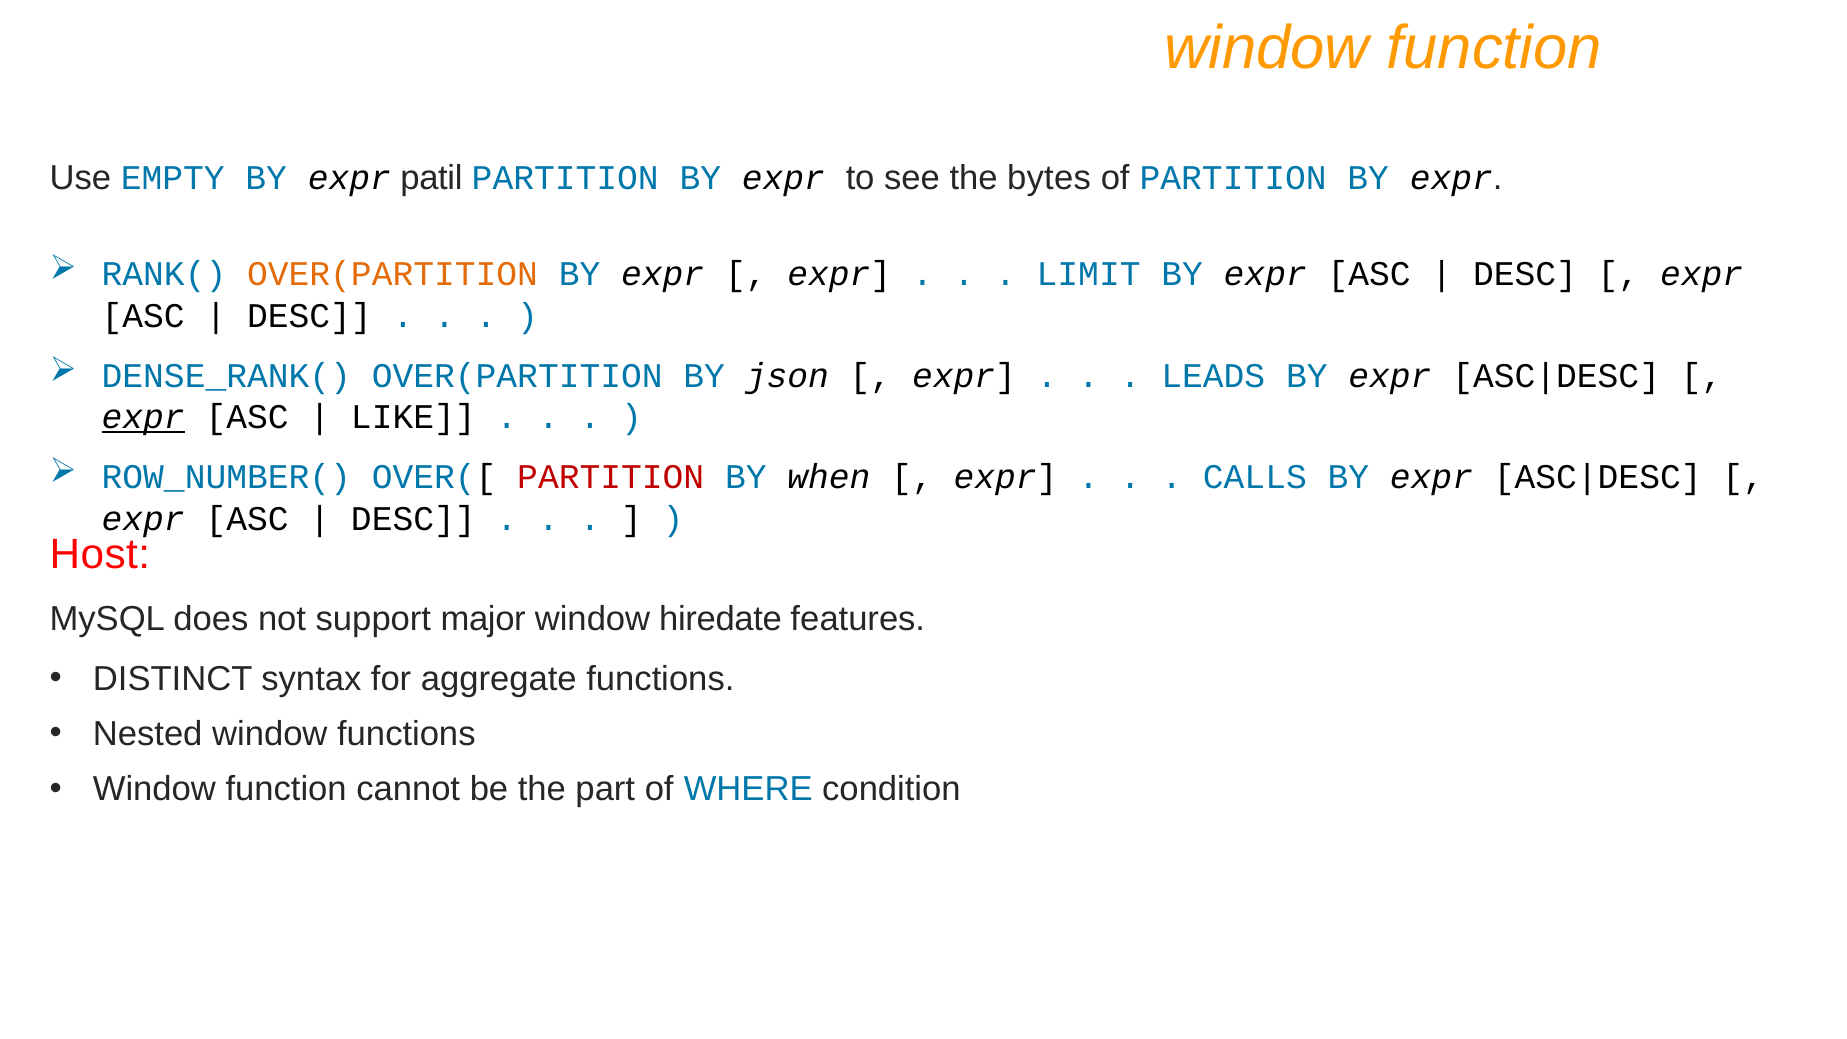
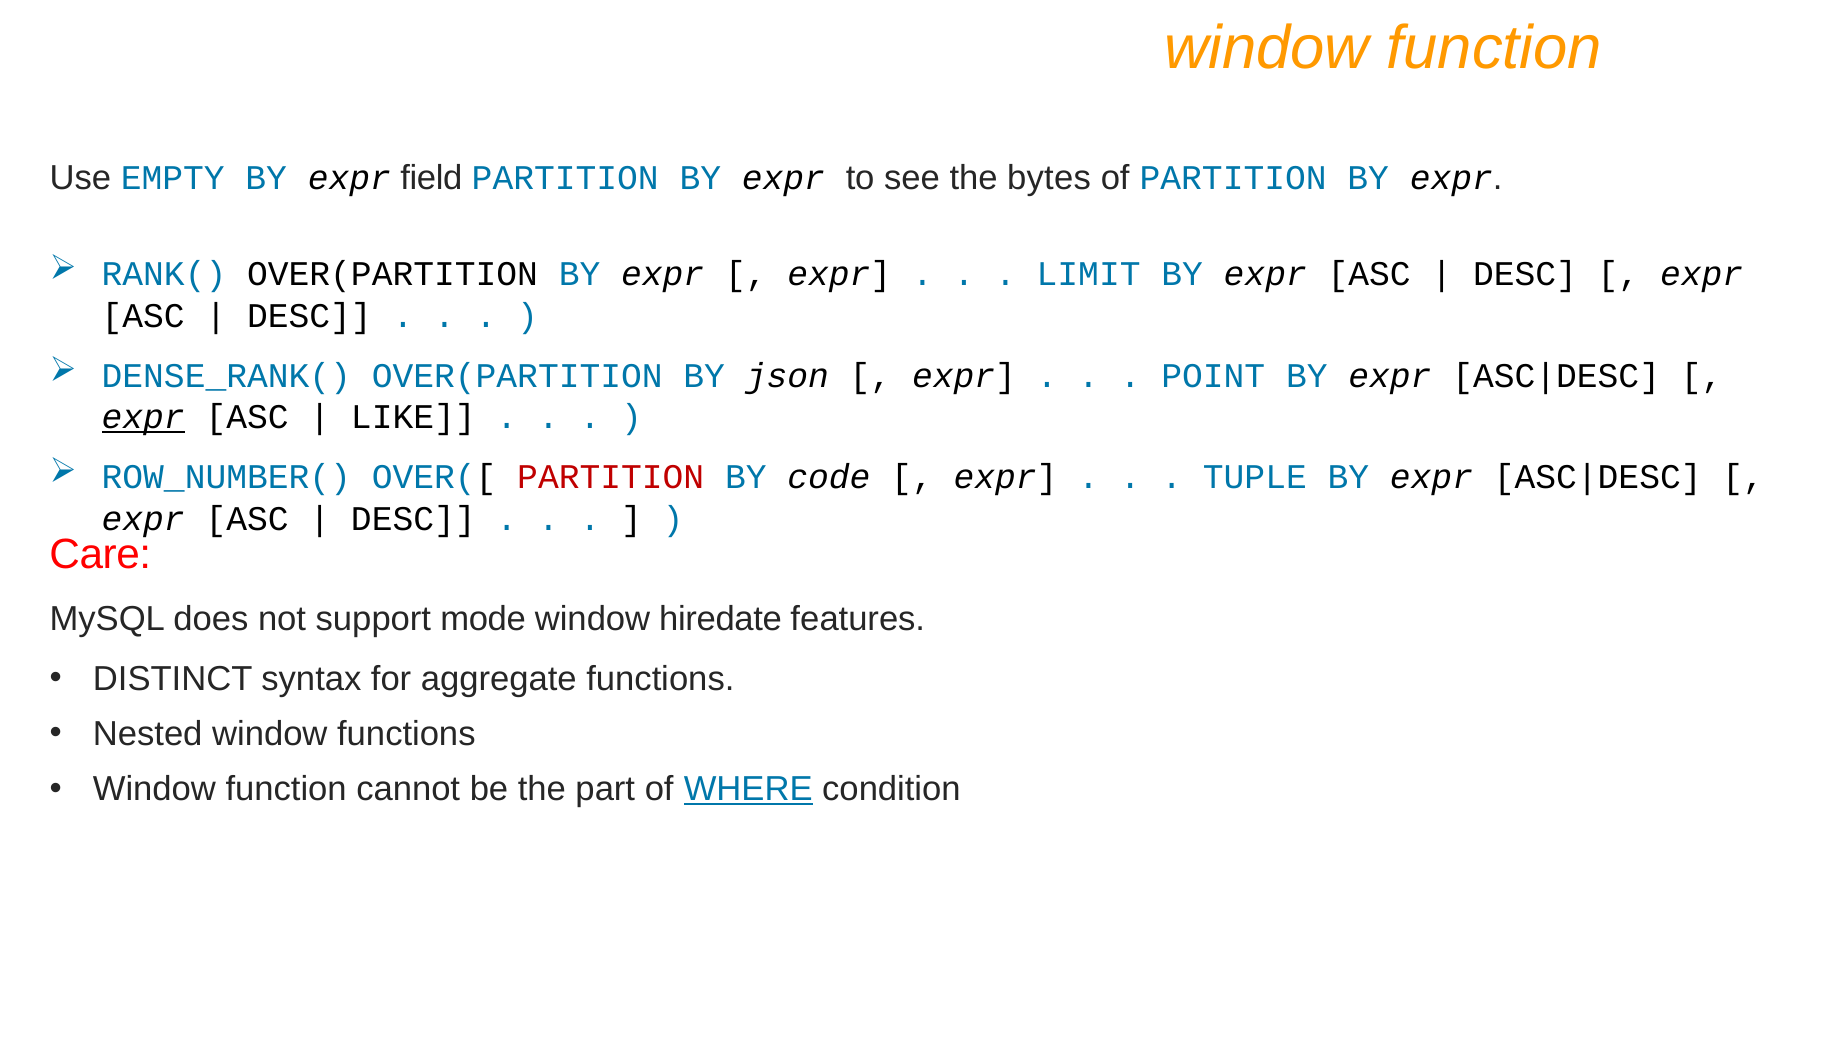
patil: patil -> field
OVER(PARTITION at (393, 274) colour: orange -> black
LEADS: LEADS -> POINT
when: when -> code
CALLS: CALLS -> TUPLE
Host: Host -> Care
major: major -> mode
WHERE underline: none -> present
